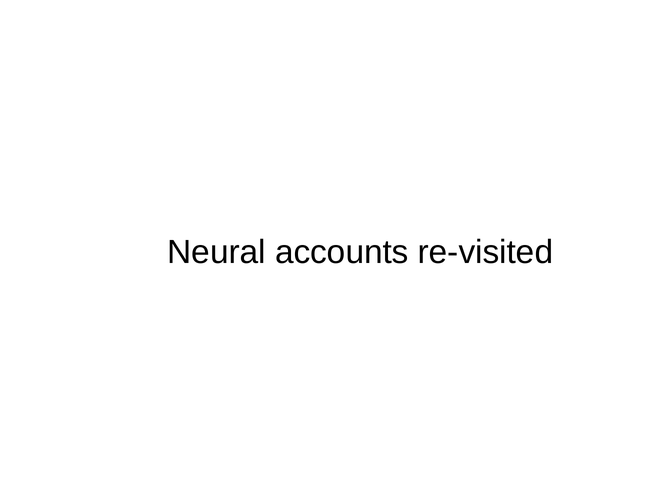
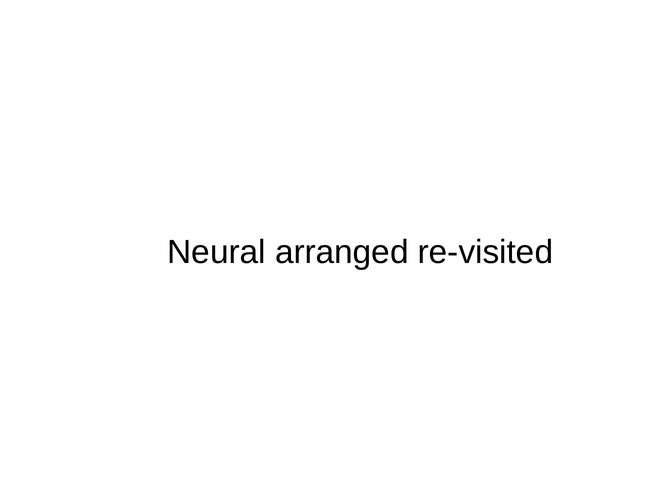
accounts: accounts -> arranged
